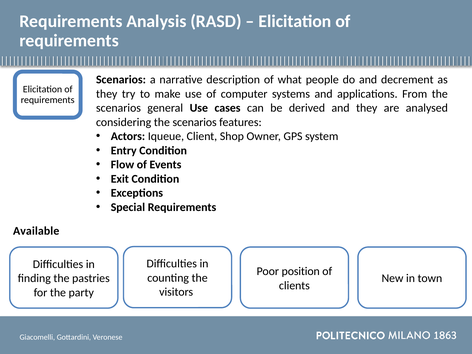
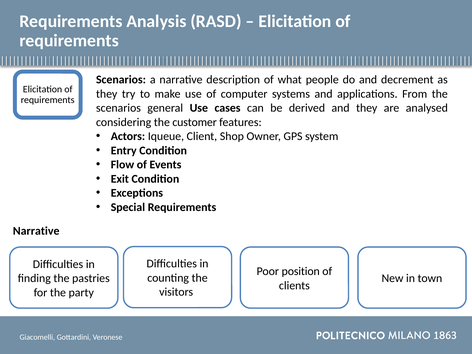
considering the scenarios: scenarios -> customer
Available at (36, 231): Available -> Narrative
